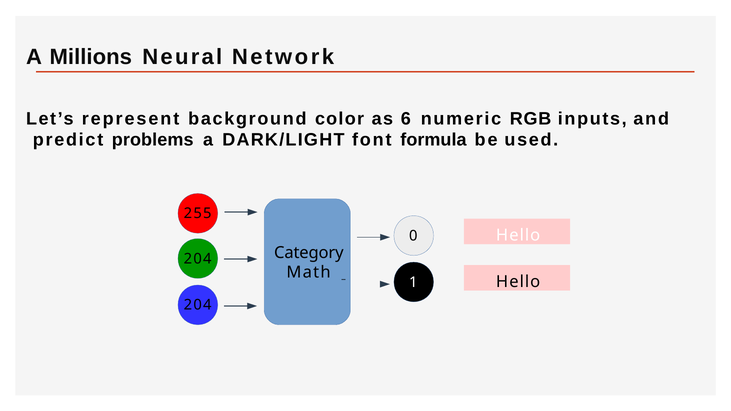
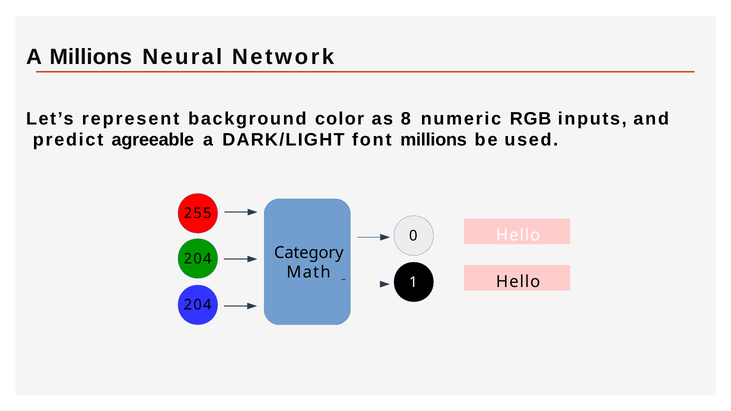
6: 6 -> 8
problems: problems -> agreeable
font formula: formula -> millions
